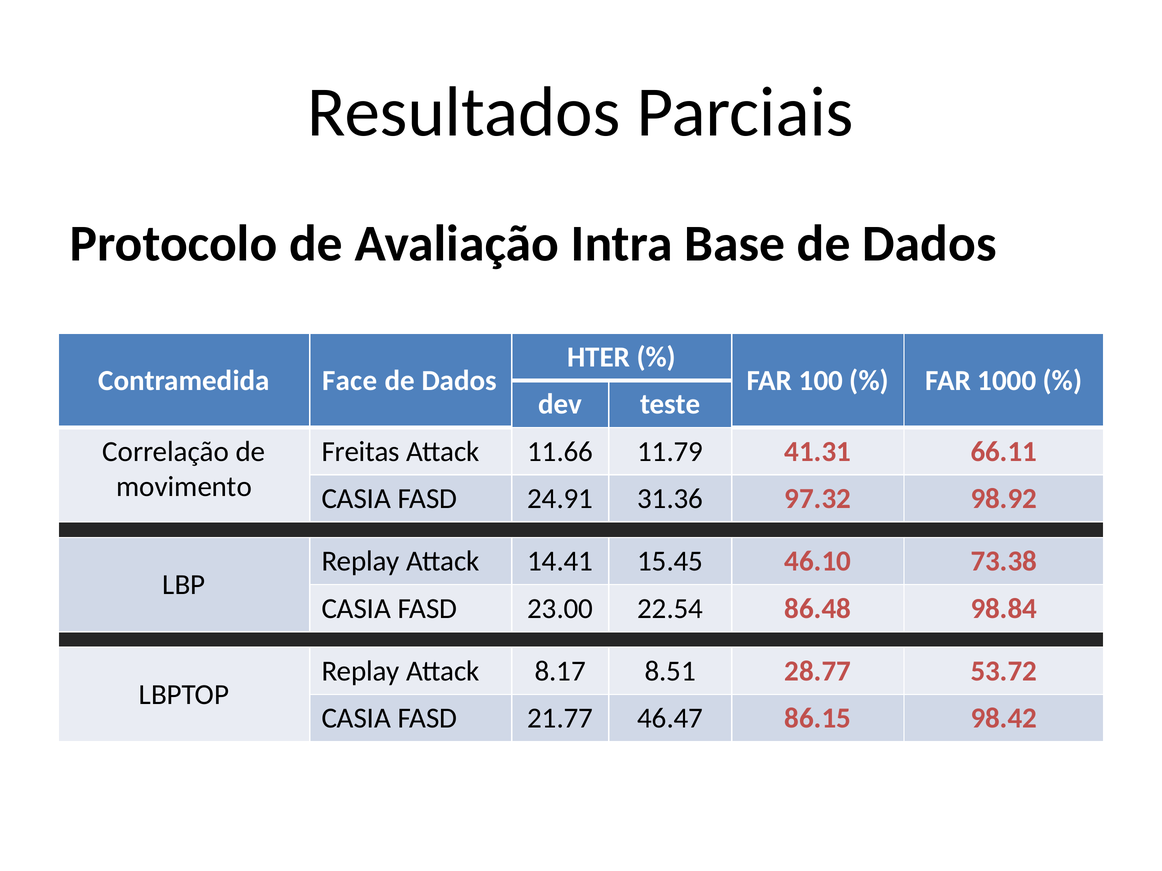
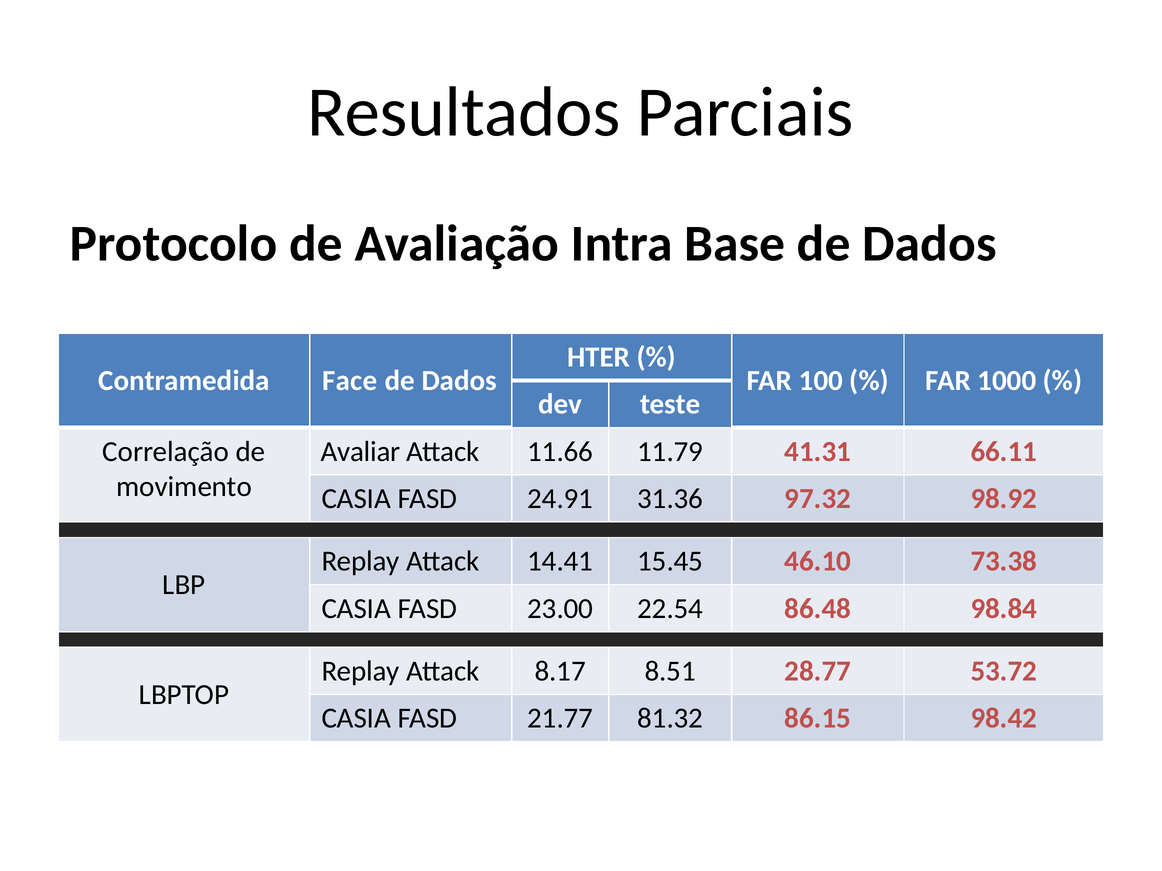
Freitas: Freitas -> Avaliar
46.47: 46.47 -> 81.32
